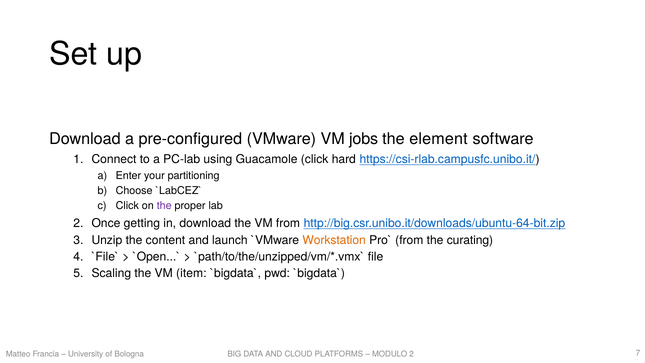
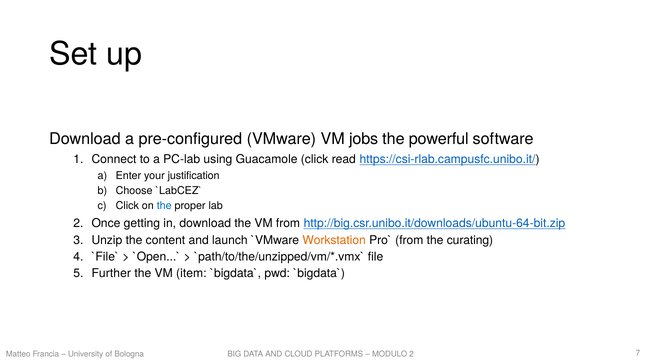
element: element -> powerful
hard: hard -> read
partitioning: partitioning -> justification
the at (164, 206) colour: purple -> blue
Scaling: Scaling -> Further
